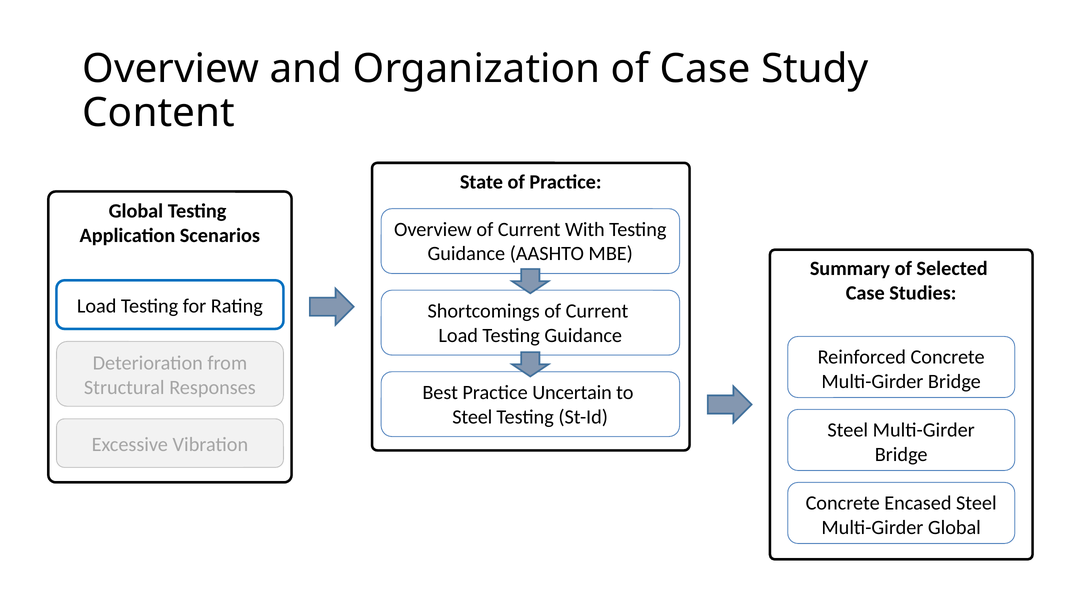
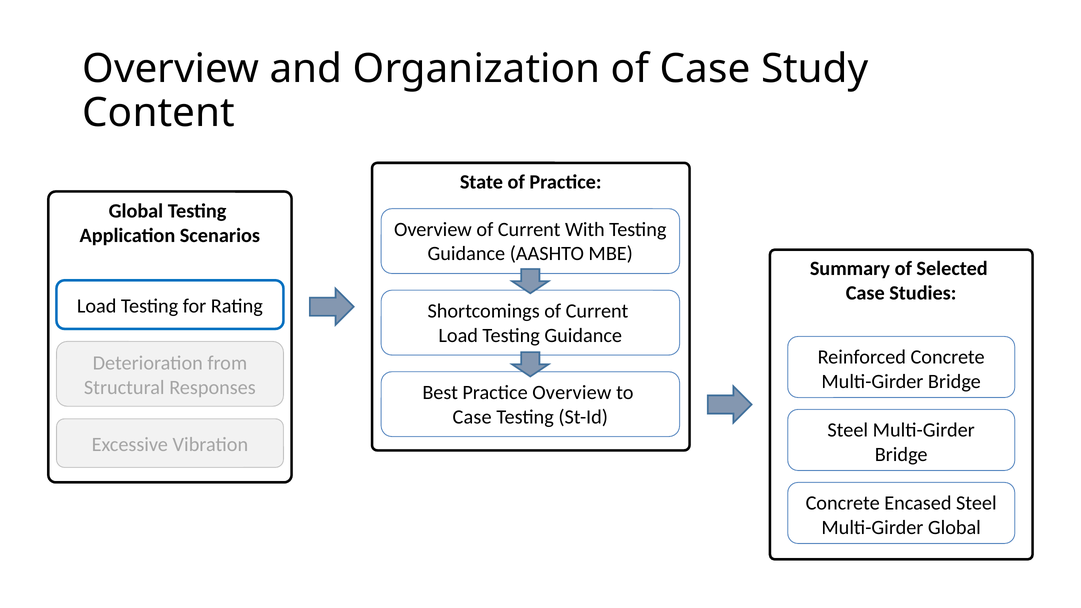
Best Practice Uncertain: Uncertain -> Overview
Steel at (472, 417): Steel -> Case
